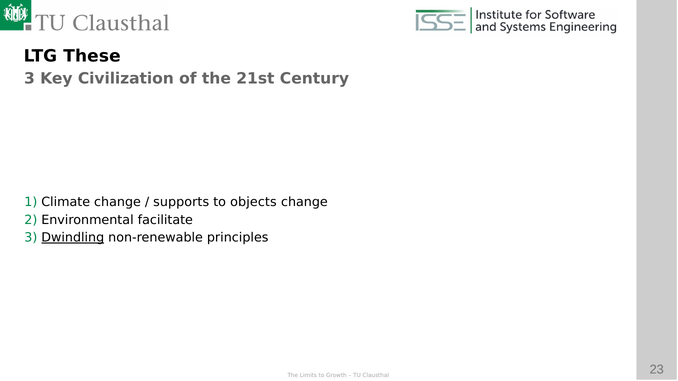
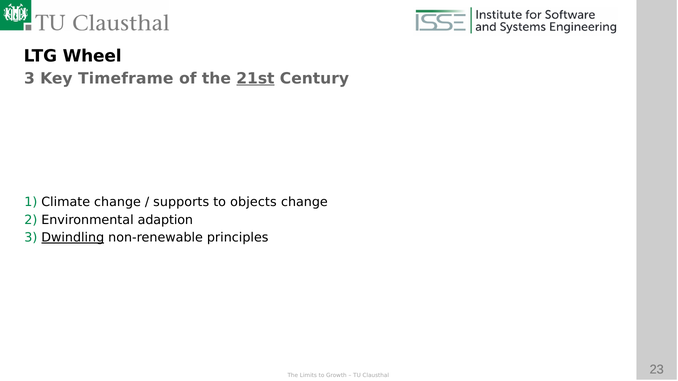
These: These -> Wheel
Civilization: Civilization -> Timeframe
21st underline: none -> present
facilitate: facilitate -> adaption
